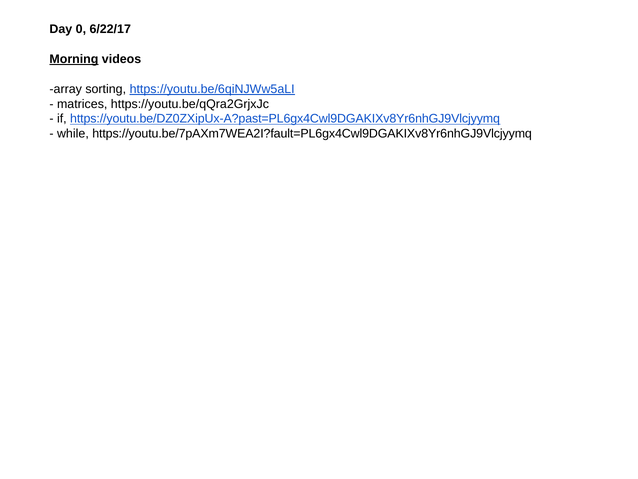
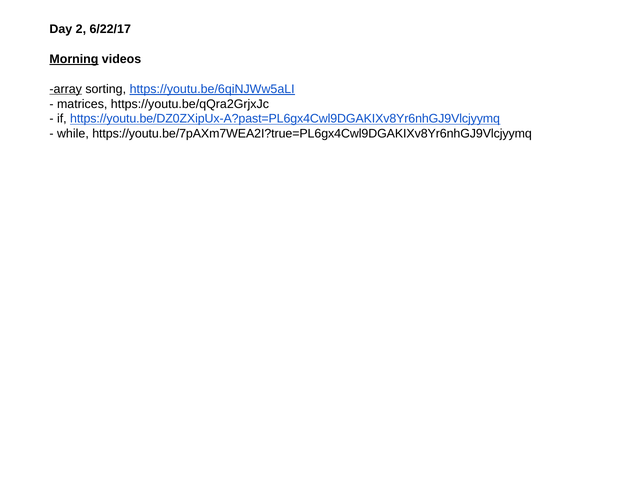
0: 0 -> 2
array underline: none -> present
https://youtu.be/7pAXm7WEA2I?fault=PL6gx4Cwl9DGAKIXv8Yr6nhGJ9Vlcjyymq: https://youtu.be/7pAXm7WEA2I?fault=PL6gx4Cwl9DGAKIXv8Yr6nhGJ9Vlcjyymq -> https://youtu.be/7pAXm7WEA2I?true=PL6gx4Cwl9DGAKIXv8Yr6nhGJ9Vlcjyymq
